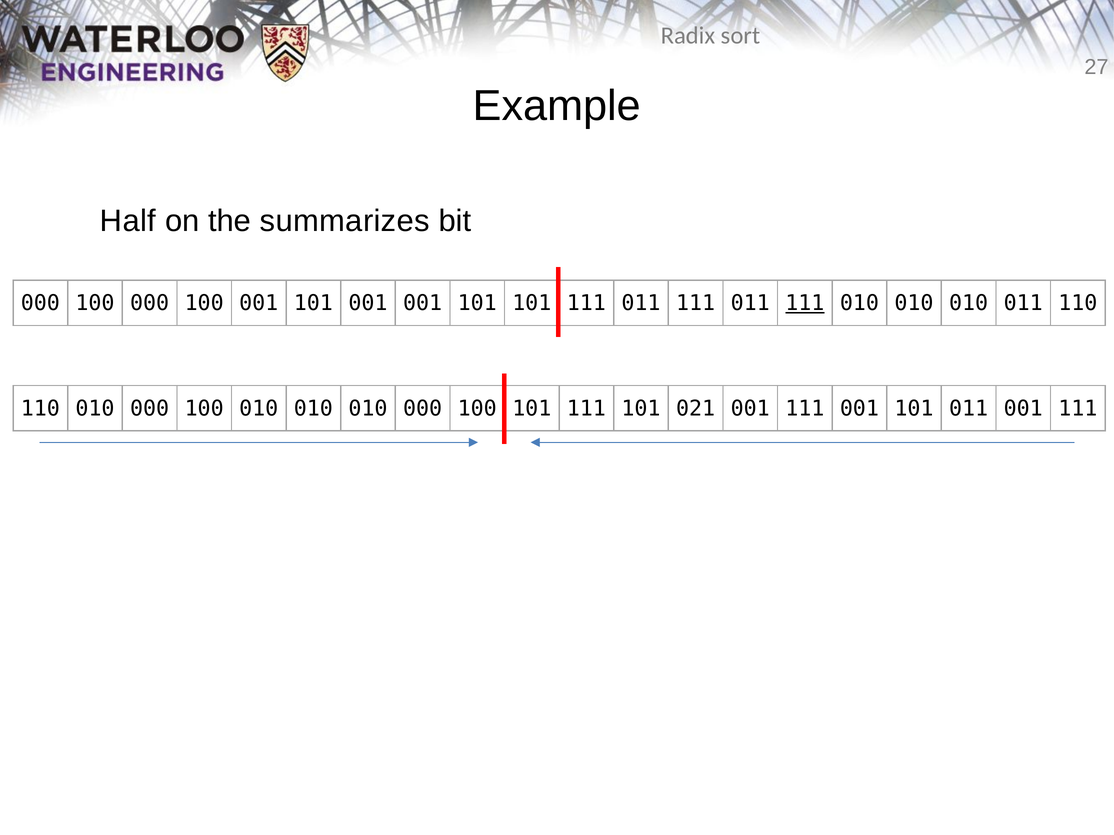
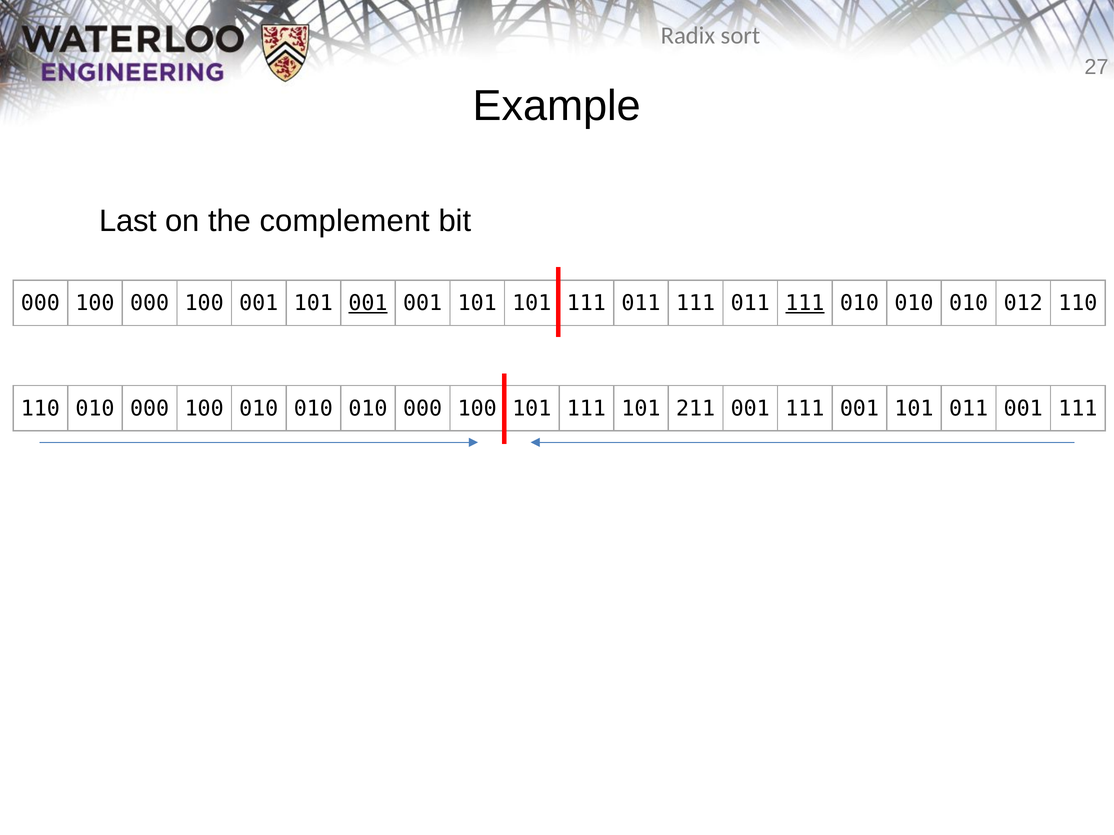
Half: Half -> Last
summarizes: summarizes -> complement
001 at (368, 303) underline: none -> present
010 011: 011 -> 012
021: 021 -> 211
